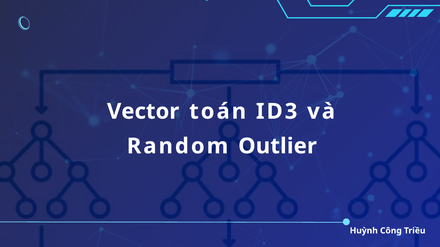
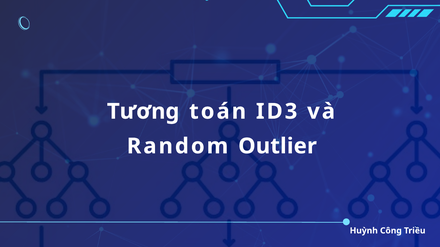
Vector: Vector -> Tương
